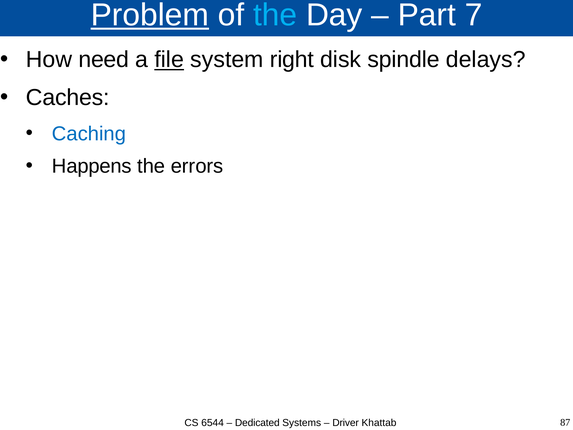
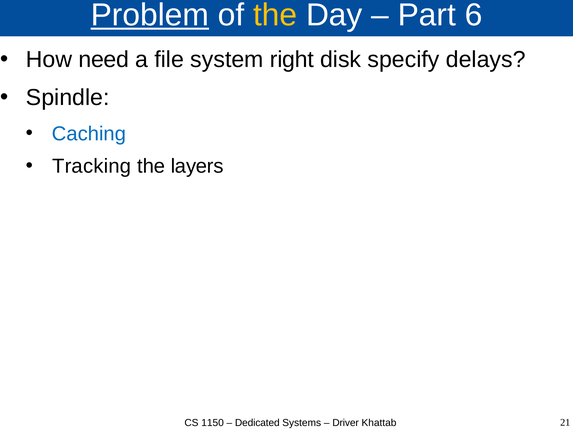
the at (275, 15) colour: light blue -> yellow
7: 7 -> 6
file underline: present -> none
spindle: spindle -> specify
Caches: Caches -> Spindle
Happens: Happens -> Tracking
errors: errors -> layers
6544: 6544 -> 1150
87: 87 -> 21
